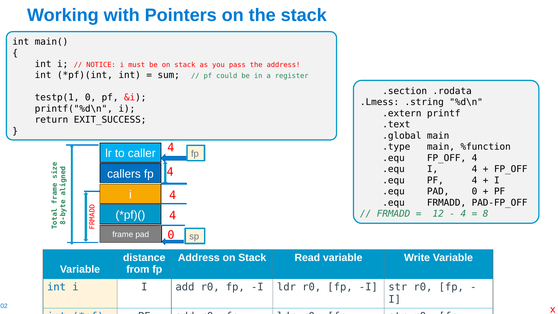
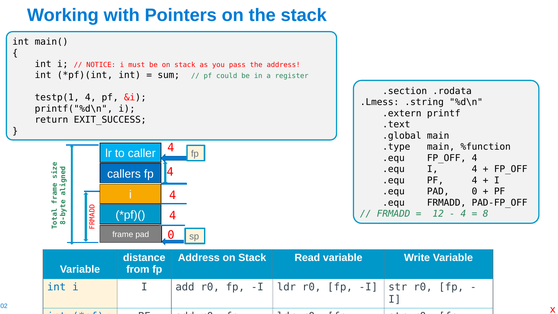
testp(1 0: 0 -> 4
